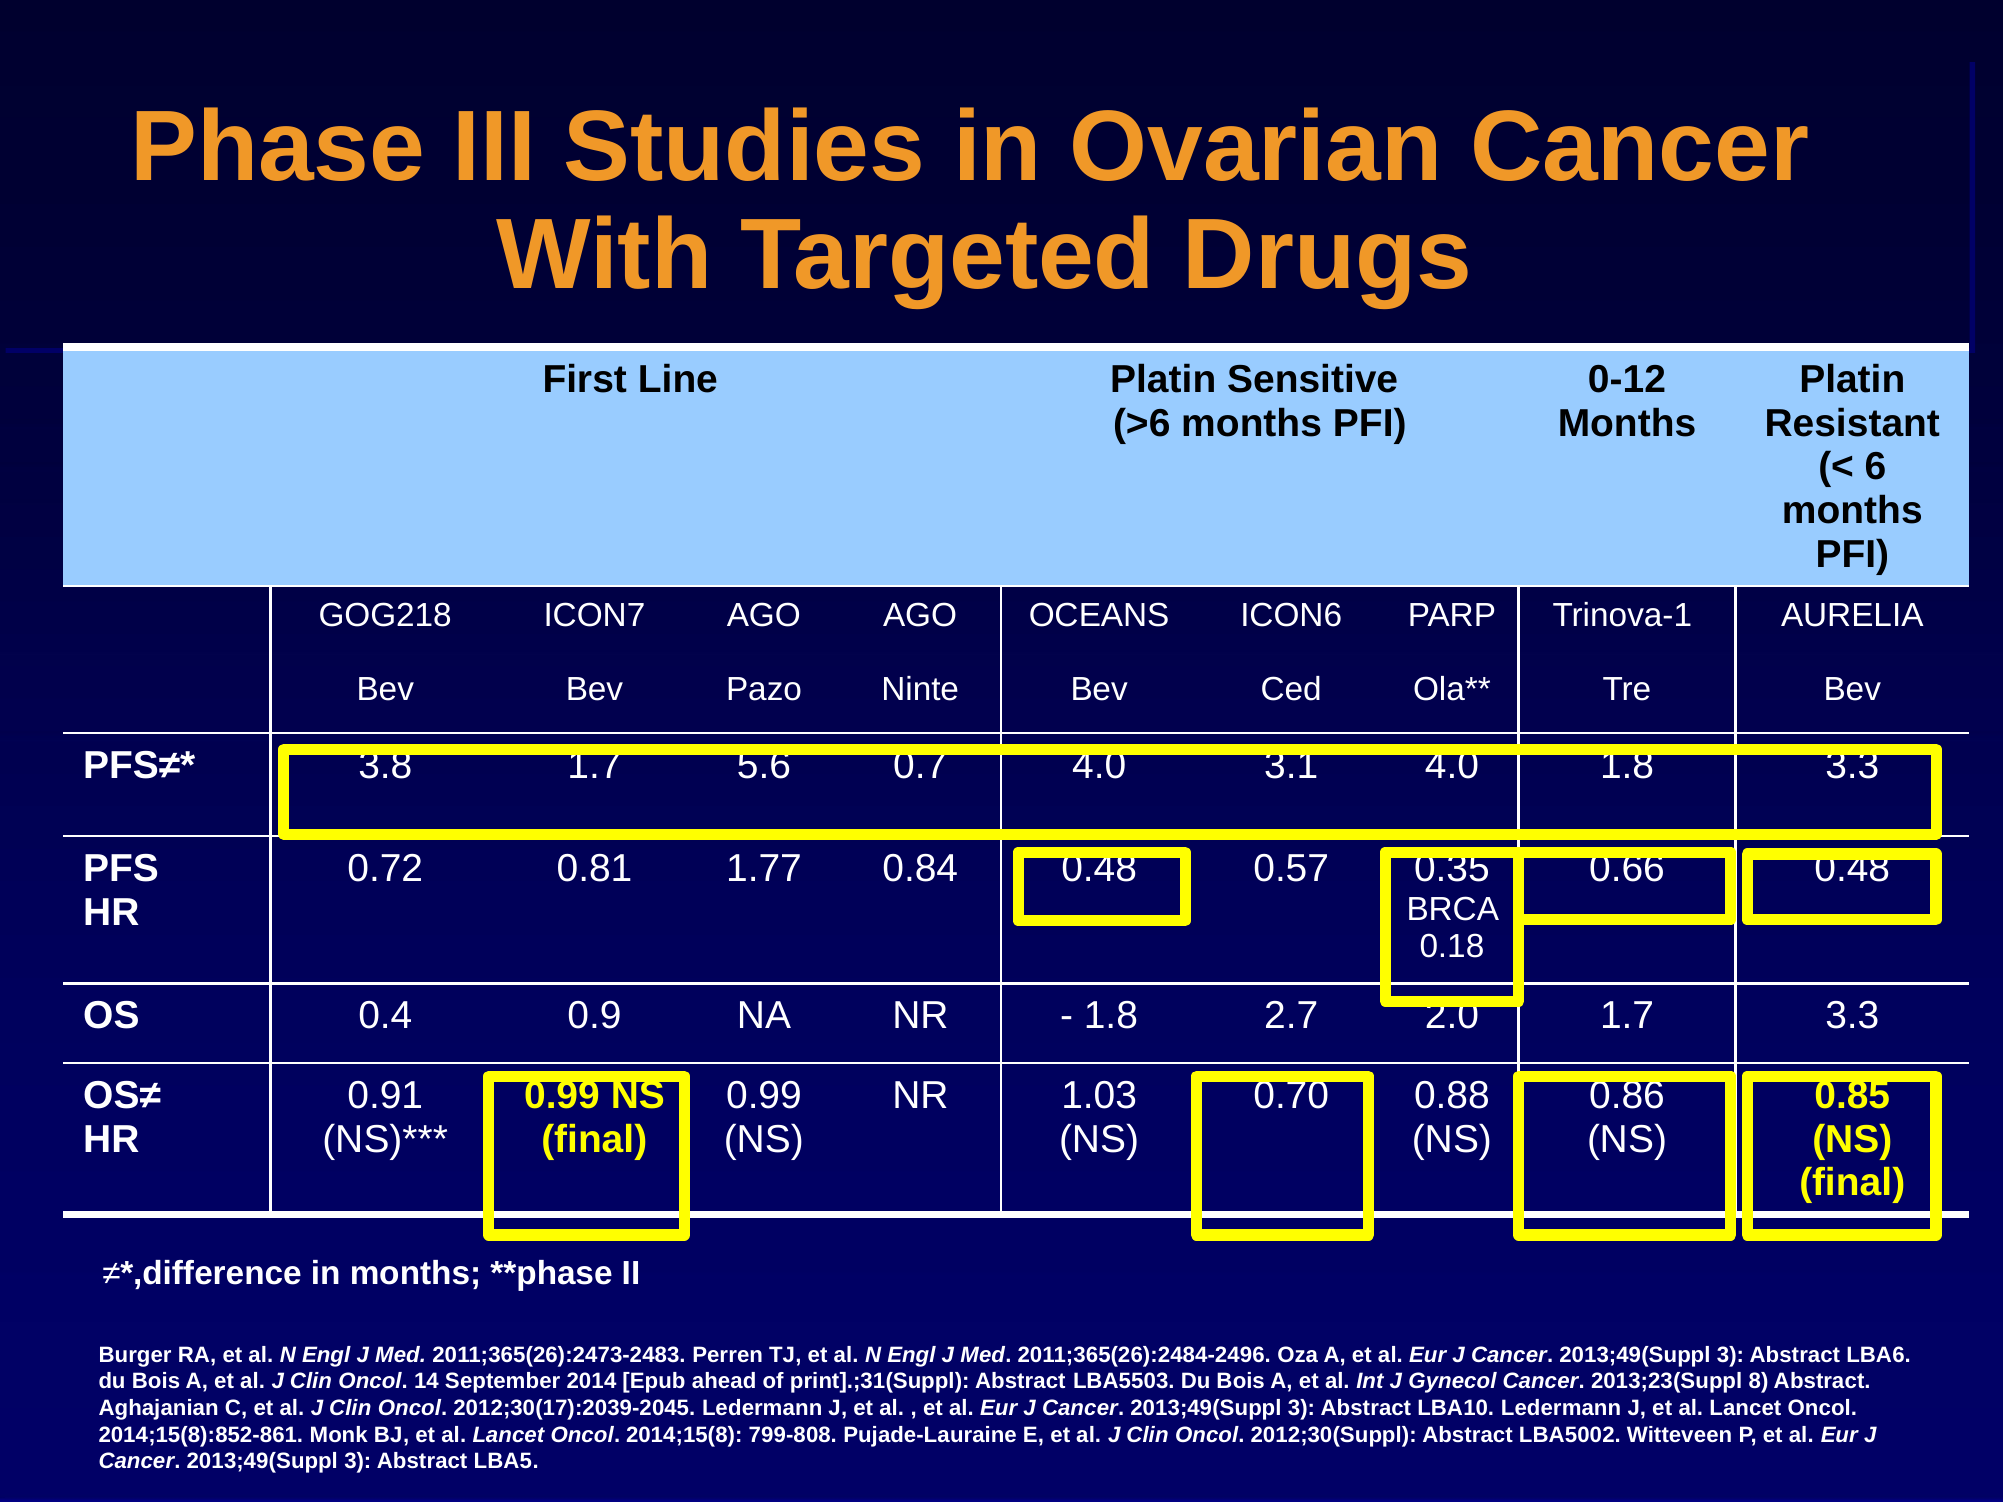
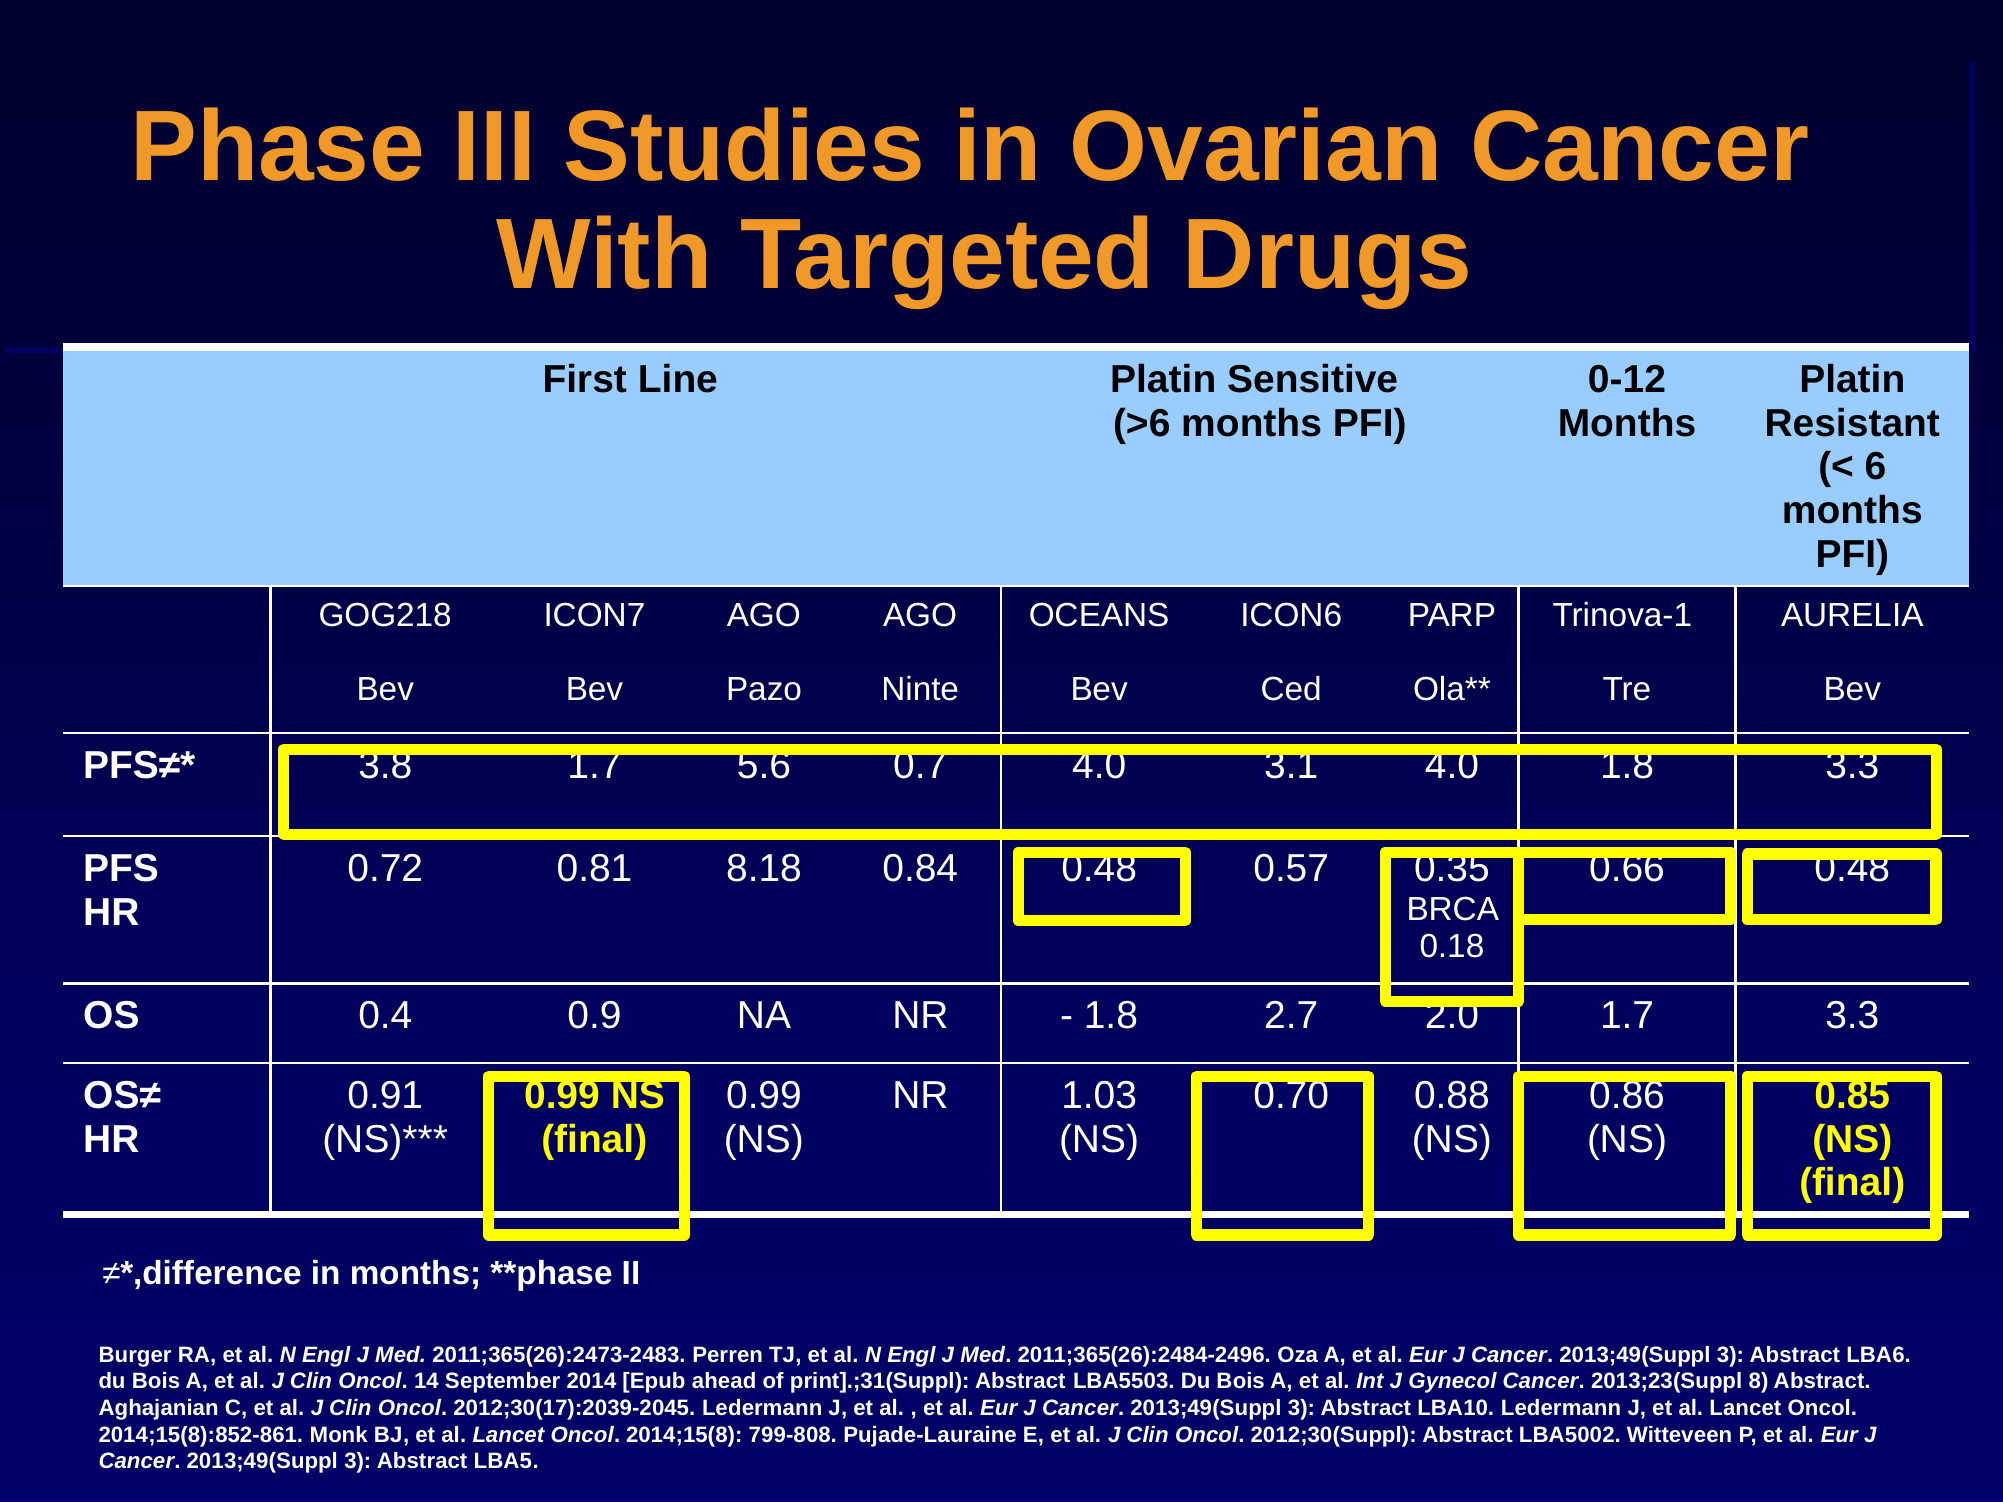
1.77: 1.77 -> 8.18
